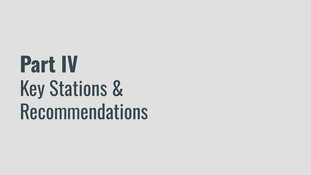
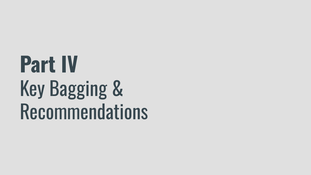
Stations: Stations -> Bagging
